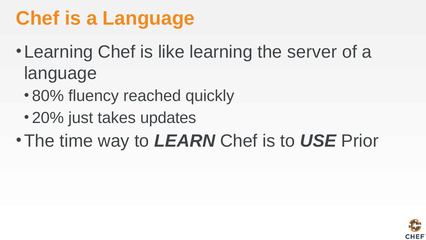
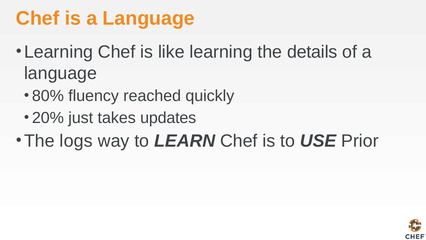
server: server -> details
time: time -> logs
